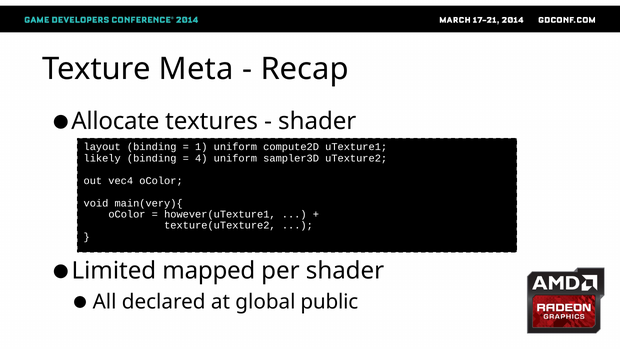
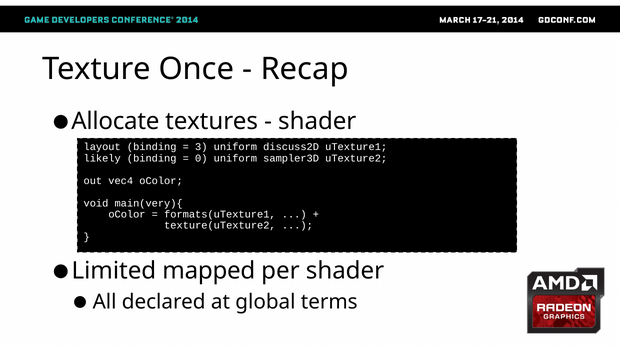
Meta: Meta -> Once
1: 1 -> 3
compute2D: compute2D -> discuss2D
4: 4 -> 0
however(uTexture1: however(uTexture1 -> formats(uTexture1
public: public -> terms
